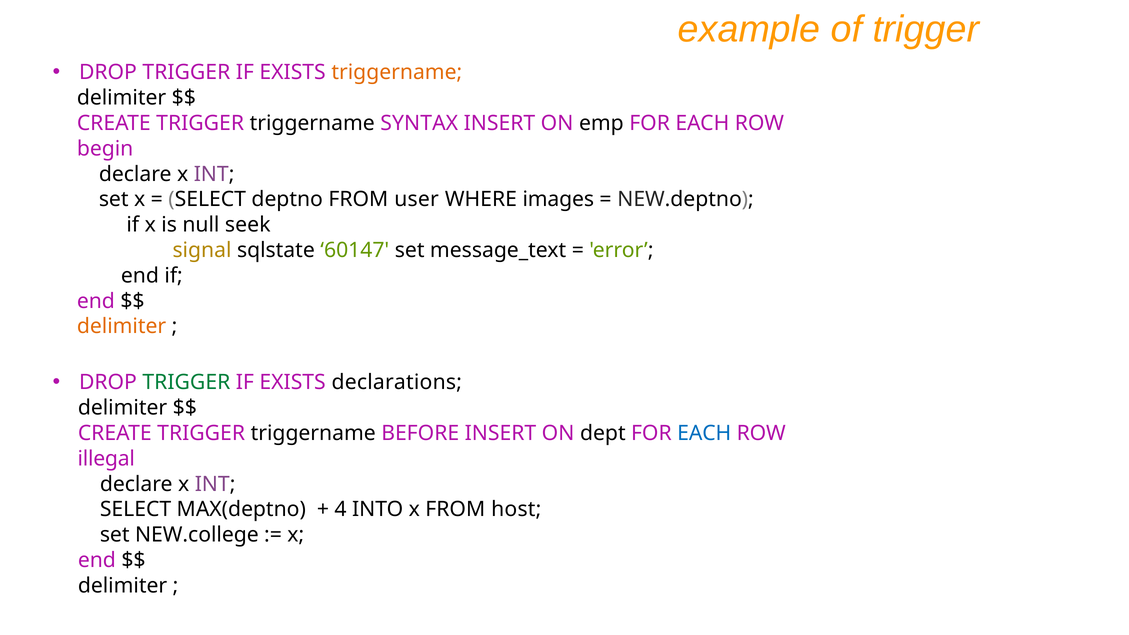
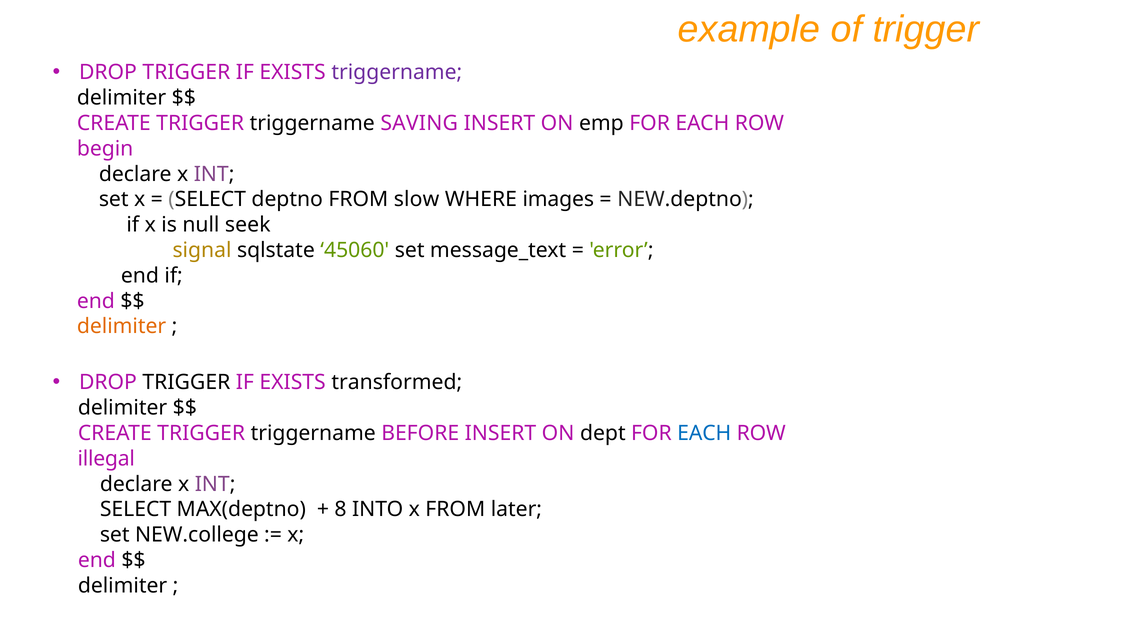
triggername at (397, 72) colour: orange -> purple
SYNTAX: SYNTAX -> SAVING
user: user -> slow
60147: 60147 -> 45060
TRIGGER at (186, 383) colour: green -> black
declarations: declarations -> transformed
4: 4 -> 8
host: host -> later
